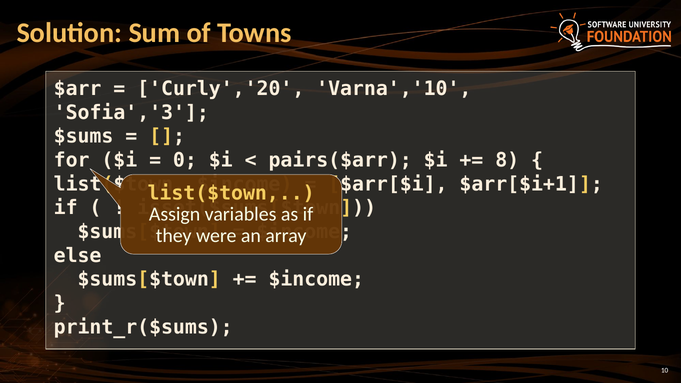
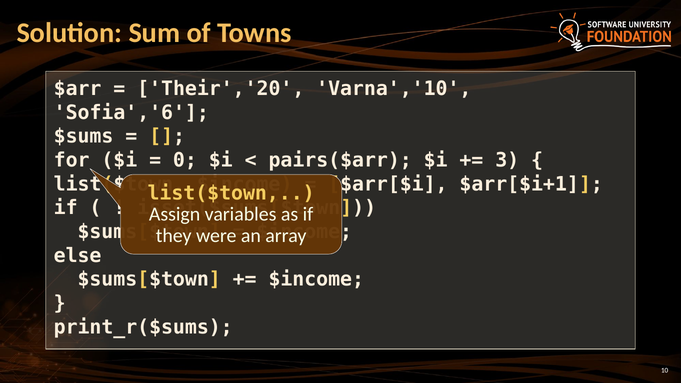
Curly','20: Curly','20 -> Their','20
Sofia','3: Sofia','3 -> Sofia','6
8: 8 -> 3
